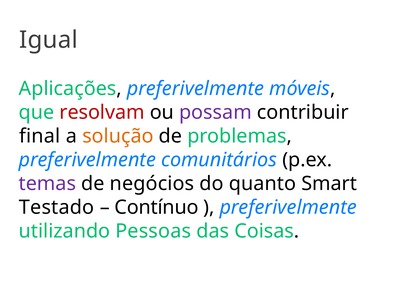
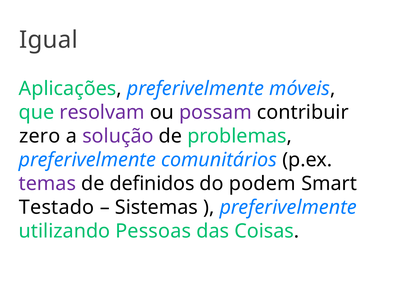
resolvam colour: red -> purple
final: final -> zero
solução colour: orange -> purple
negócios: negócios -> definidos
quanto: quanto -> podem
Contínuo: Contínuo -> Sistemas
